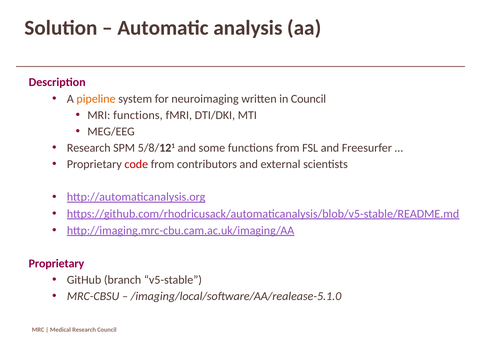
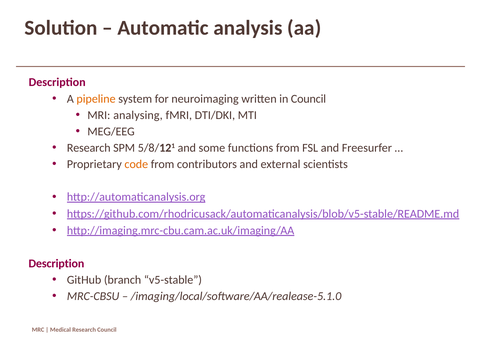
MRI functions: functions -> analysing
code colour: red -> orange
Proprietary at (56, 264): Proprietary -> Description
